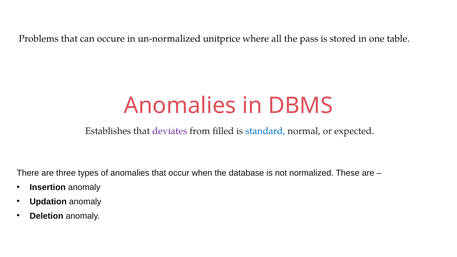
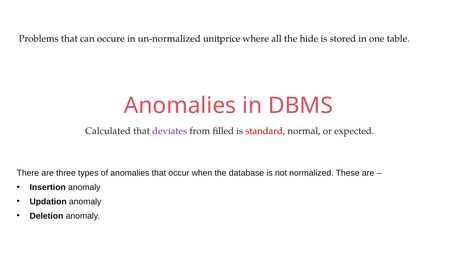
pass: pass -> hide
Establishes: Establishes -> Calculated
standard colour: blue -> red
